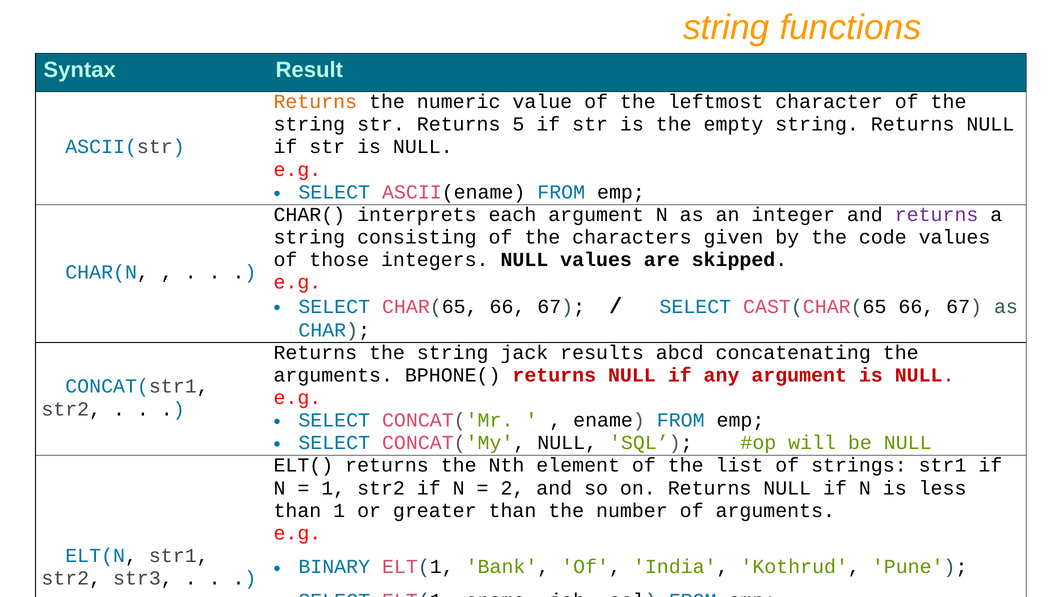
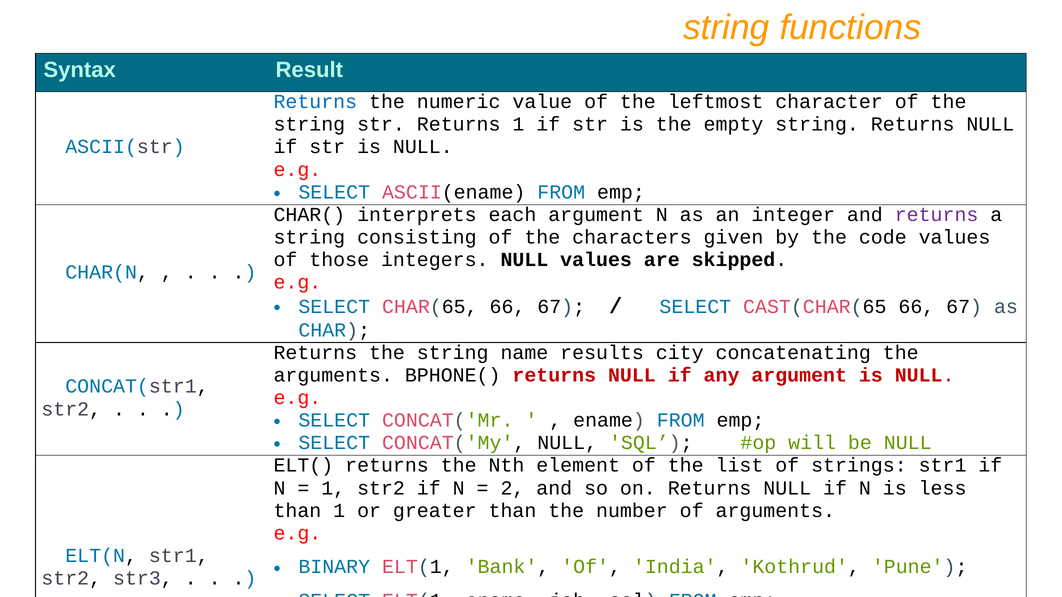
Returns at (315, 102) colour: orange -> blue
Returns 5: 5 -> 1
jack: jack -> name
abcd: abcd -> city
